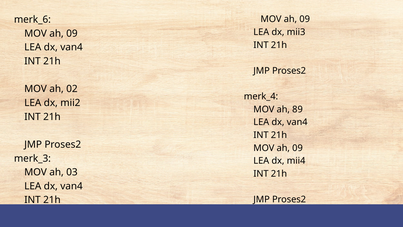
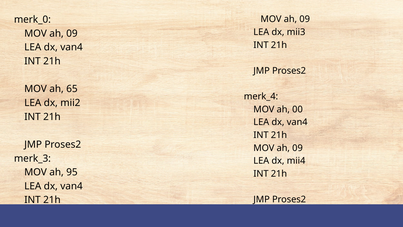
merk_6: merk_6 -> merk_0
02: 02 -> 65
89: 89 -> 00
03: 03 -> 95
